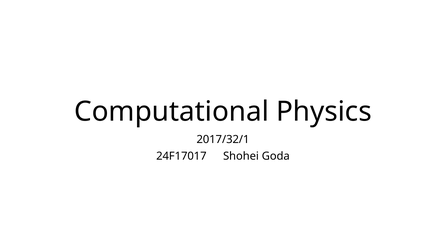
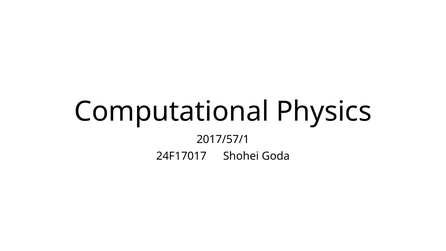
2017/32/1: 2017/32/1 -> 2017/57/1
